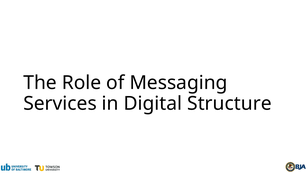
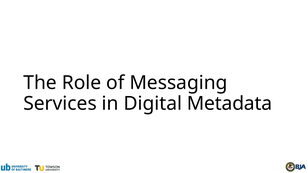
Structure: Structure -> Metadata
